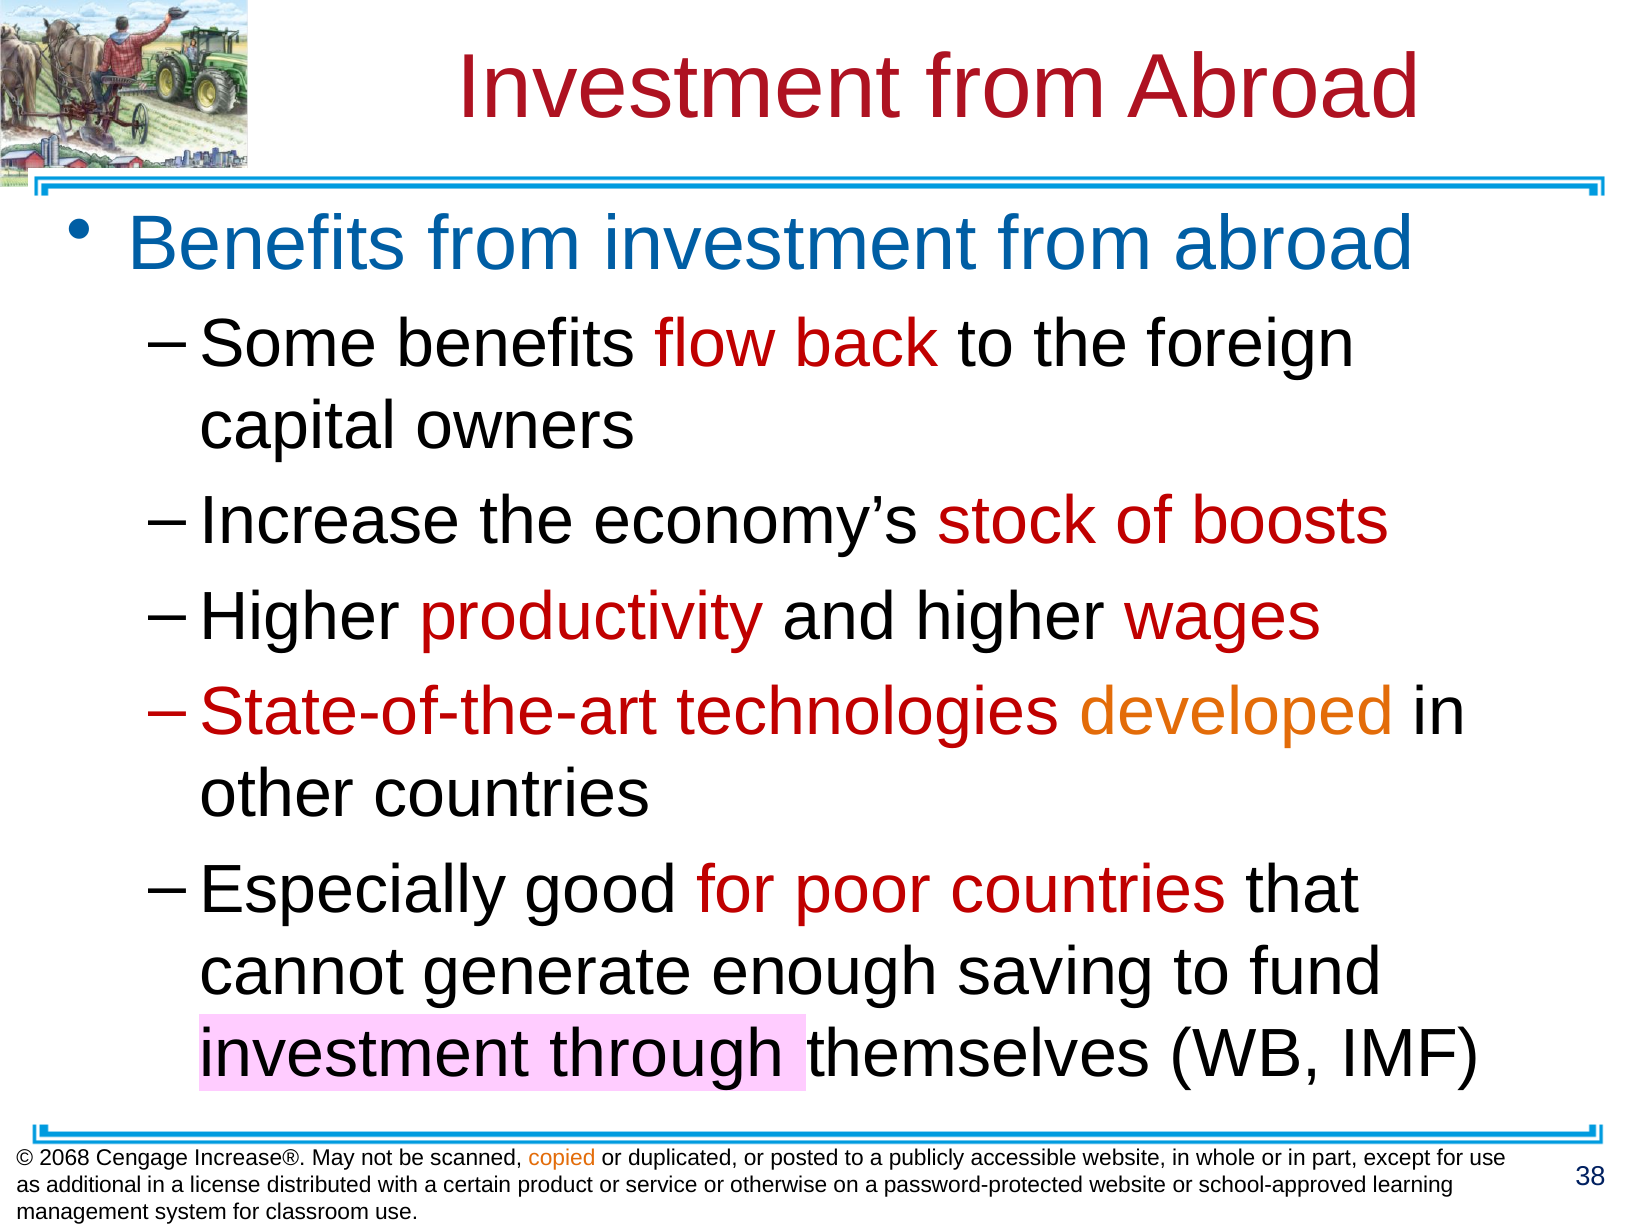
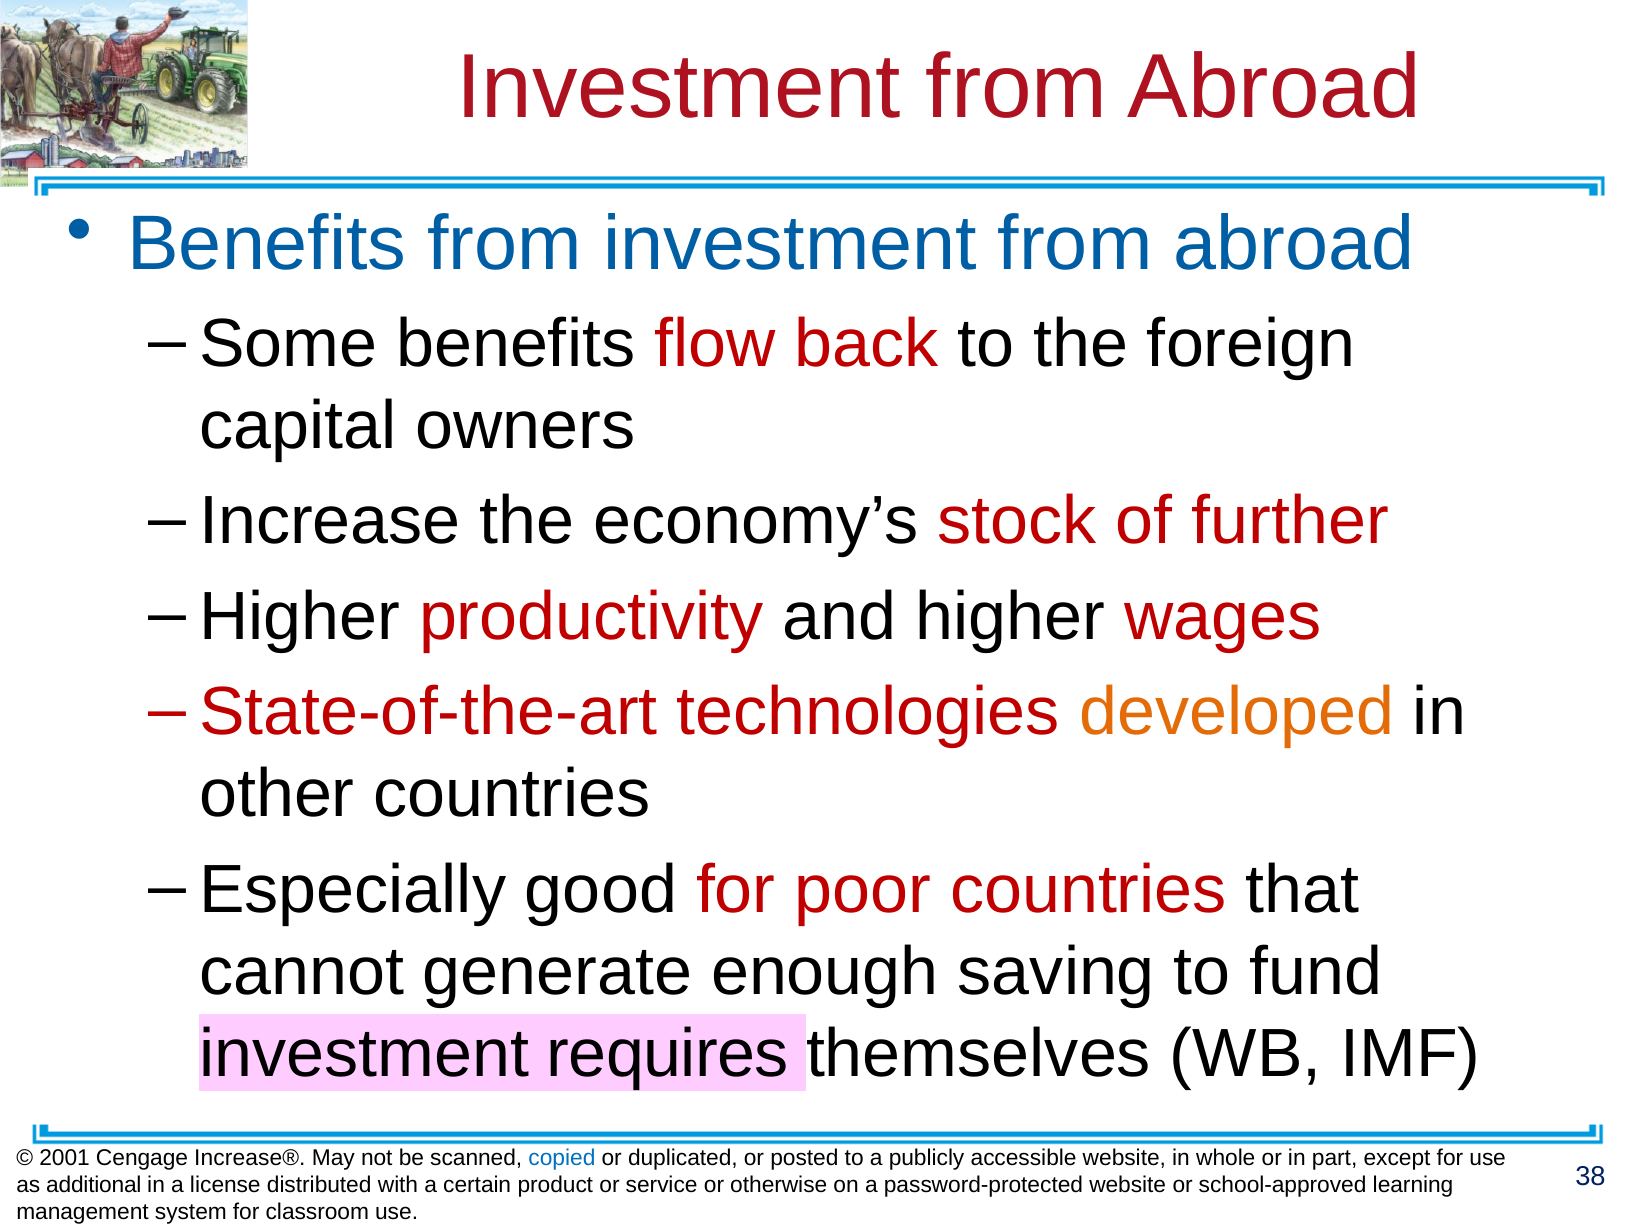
boosts: boosts -> further
through: through -> requires
2068: 2068 -> 2001
copied colour: orange -> blue
